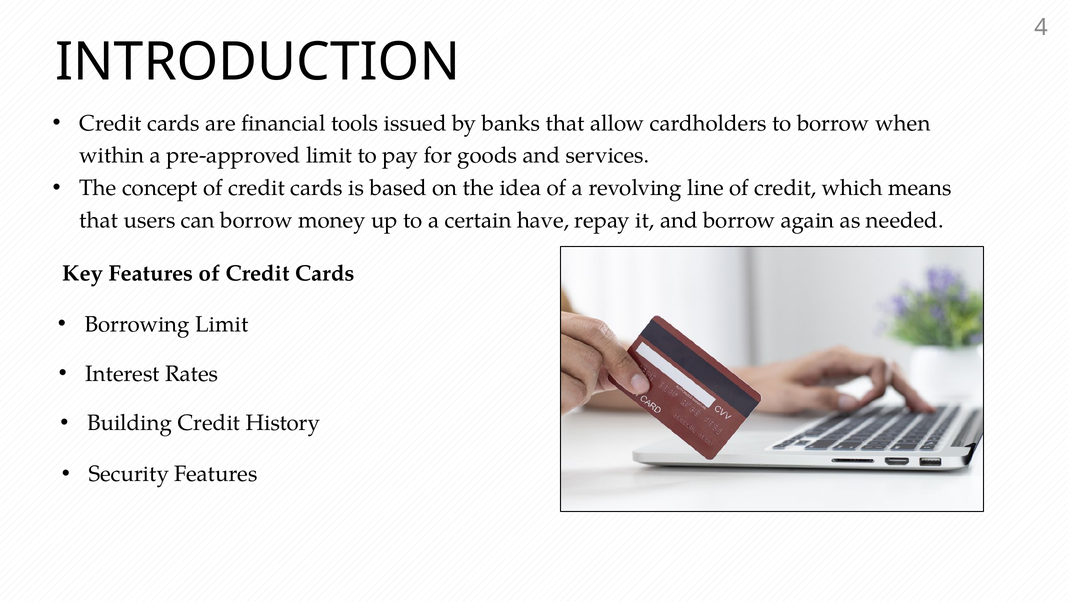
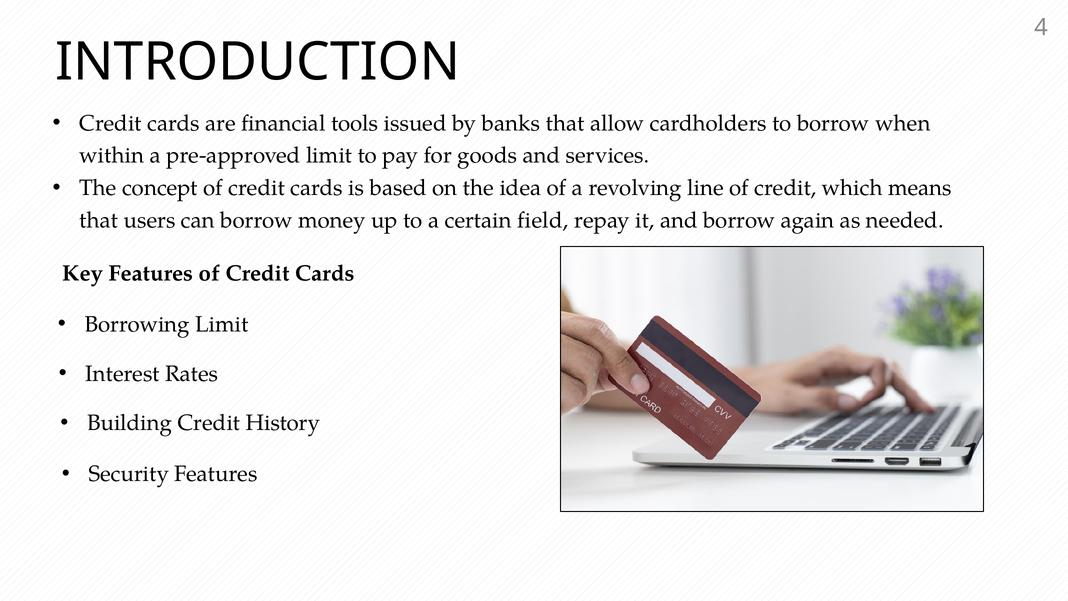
have: have -> field
